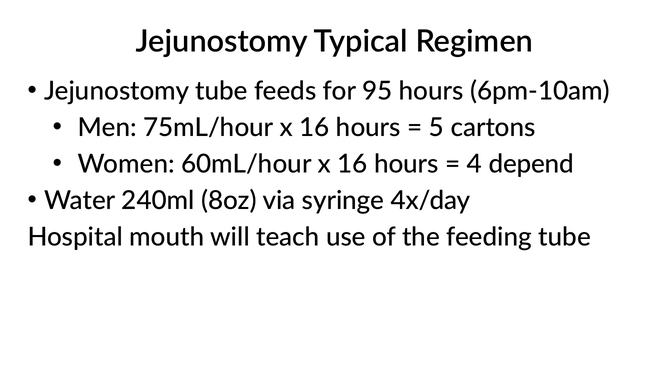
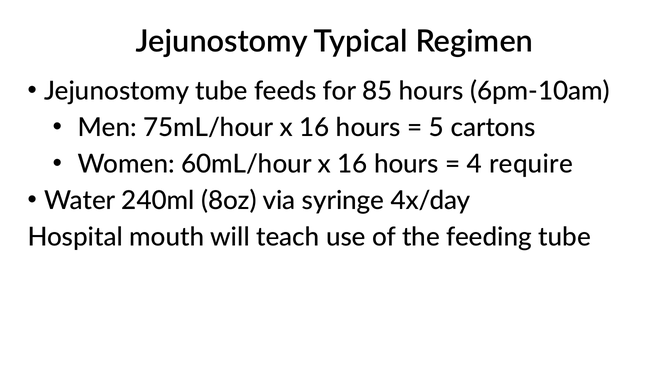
95: 95 -> 85
depend: depend -> require
